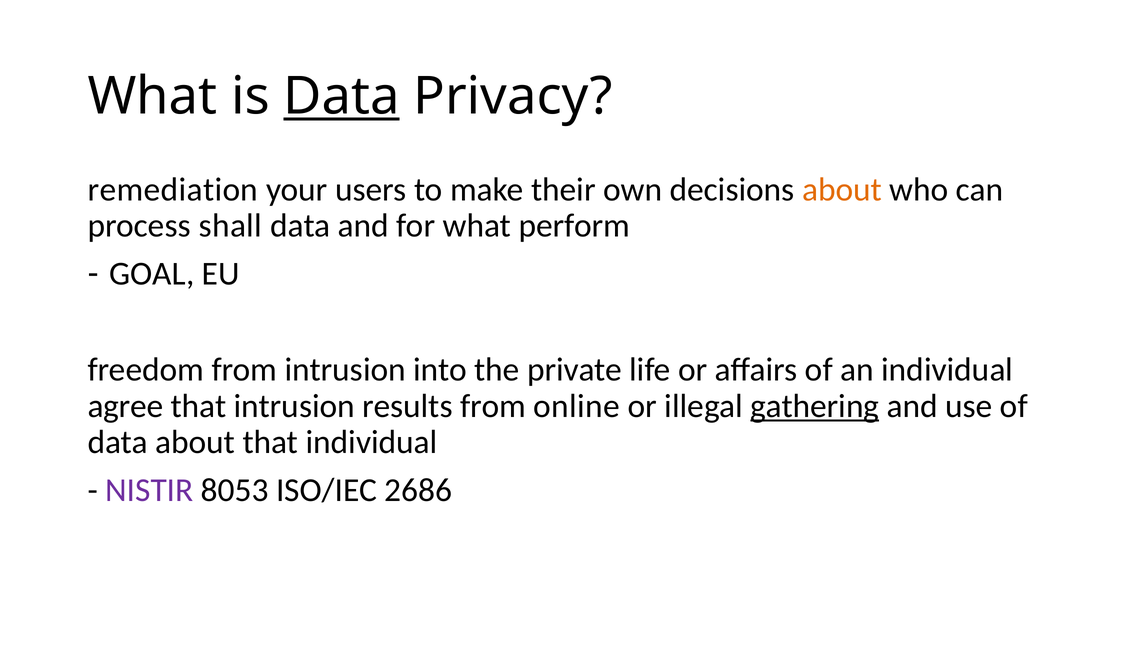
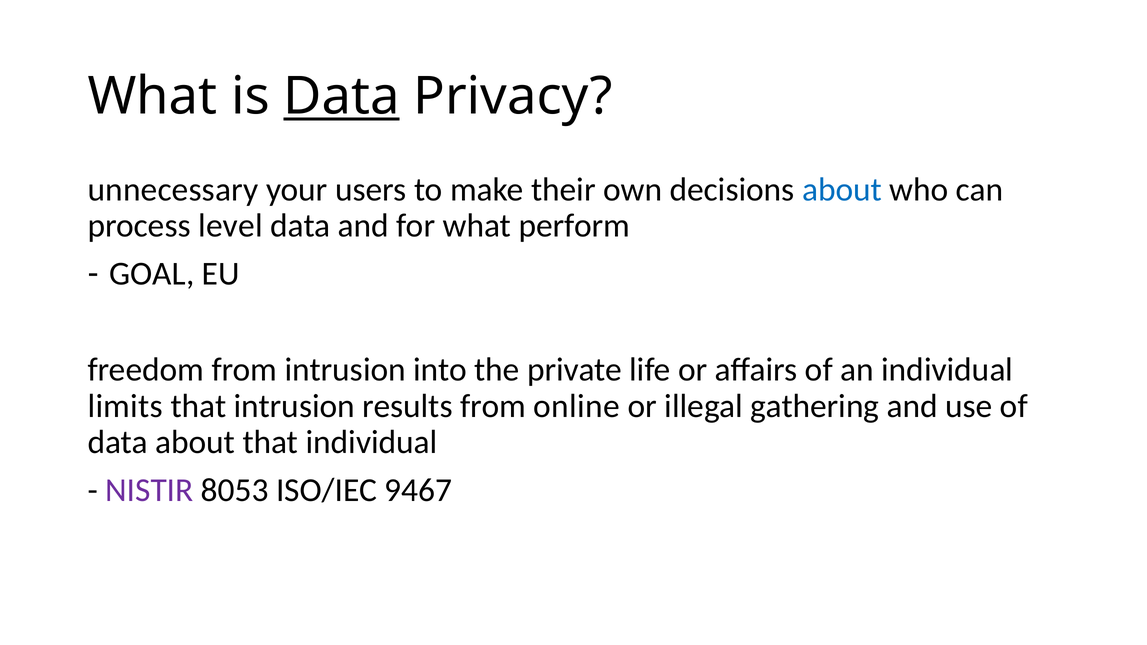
remediation: remediation -> unnecessary
about at (842, 190) colour: orange -> blue
shall: shall -> level
agree: agree -> limits
gathering underline: present -> none
2686: 2686 -> 9467
